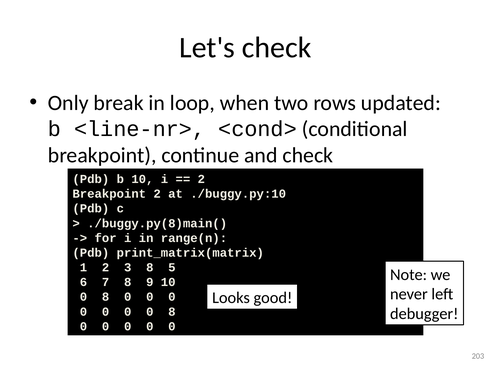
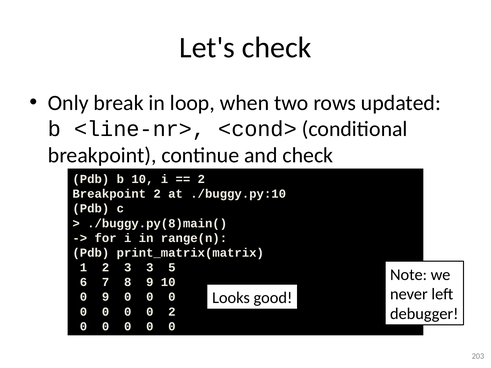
3 8: 8 -> 3
8 at (106, 297): 8 -> 9
0 0 8: 8 -> 2
